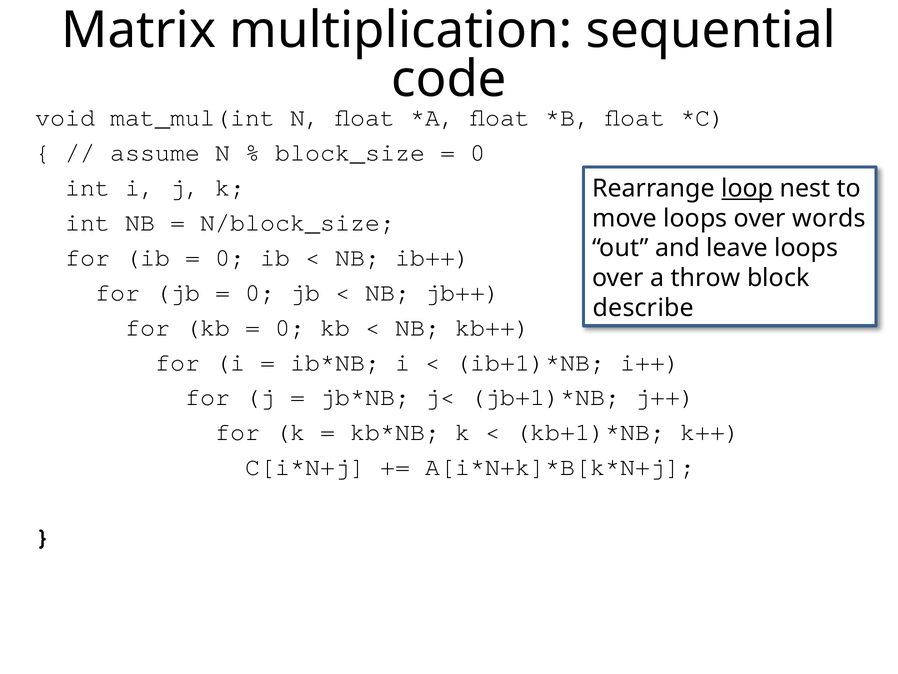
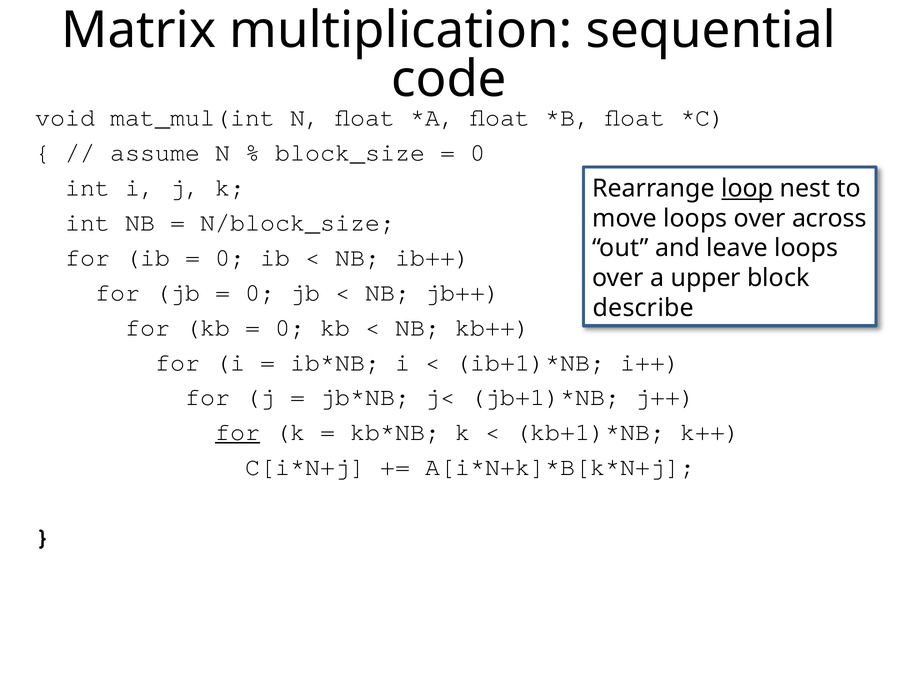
words: words -> across
throw: throw -> upper
for at (238, 432) underline: none -> present
